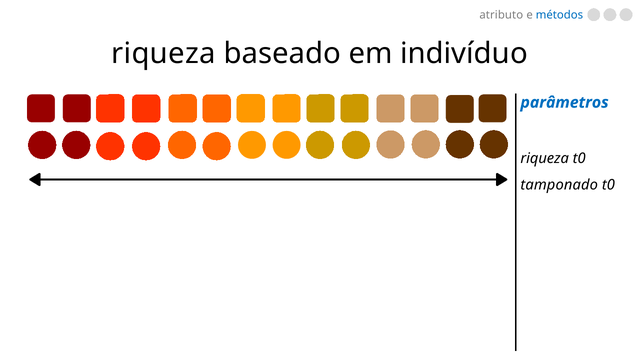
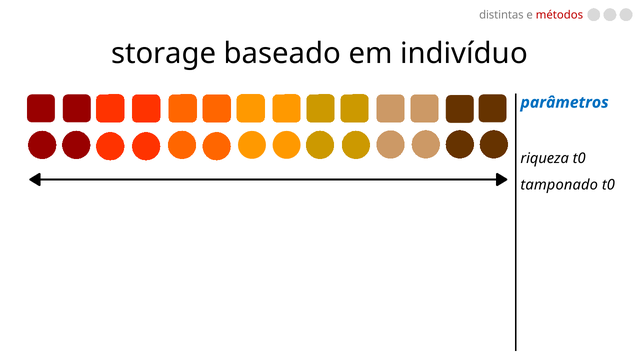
atributo: atributo -> distintas
métodos colour: blue -> red
riqueza at (163, 54): riqueza -> storage
